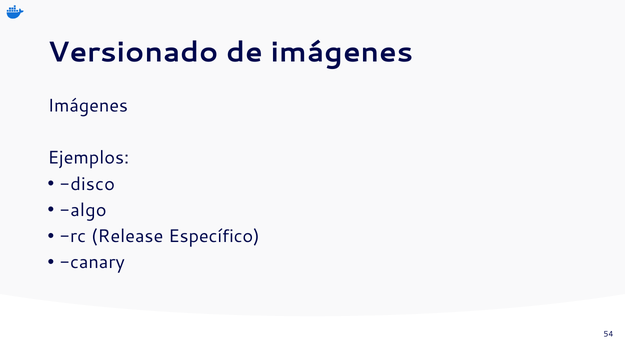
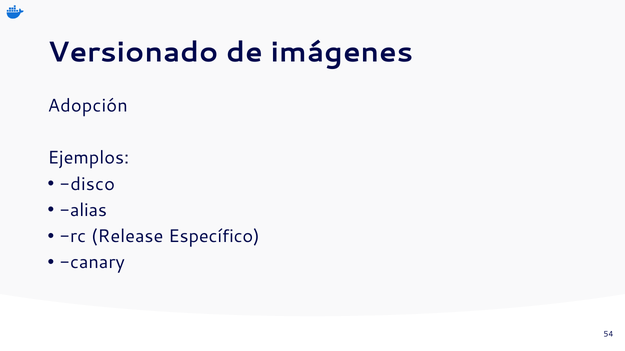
Imágenes at (88, 106): Imágenes -> Adopción
algo: algo -> alias
